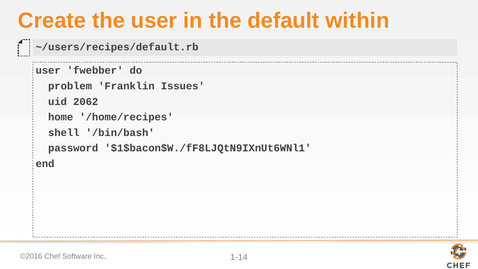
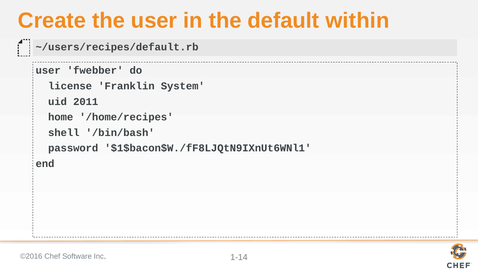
problem: problem -> license
Issues: Issues -> System
2062: 2062 -> 2011
